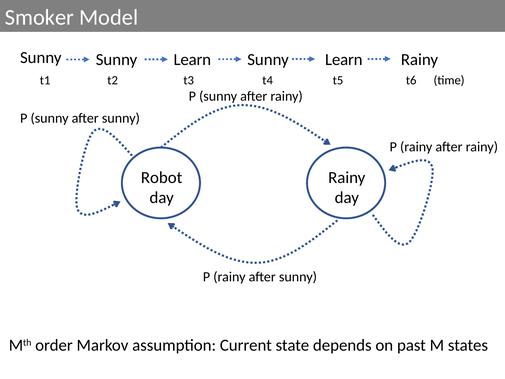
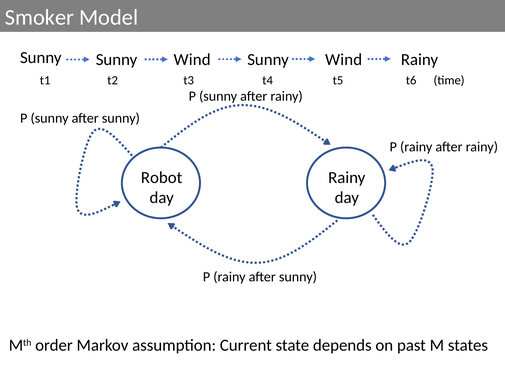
Sunny Sunny Learn: Learn -> Wind
Learn at (344, 59): Learn -> Wind
